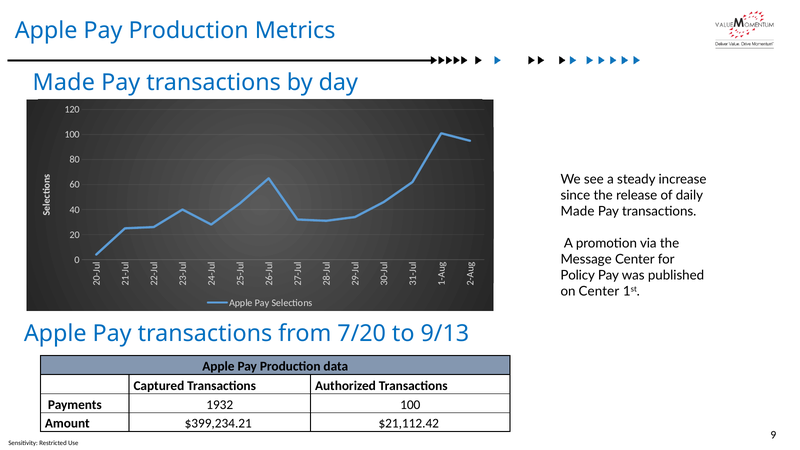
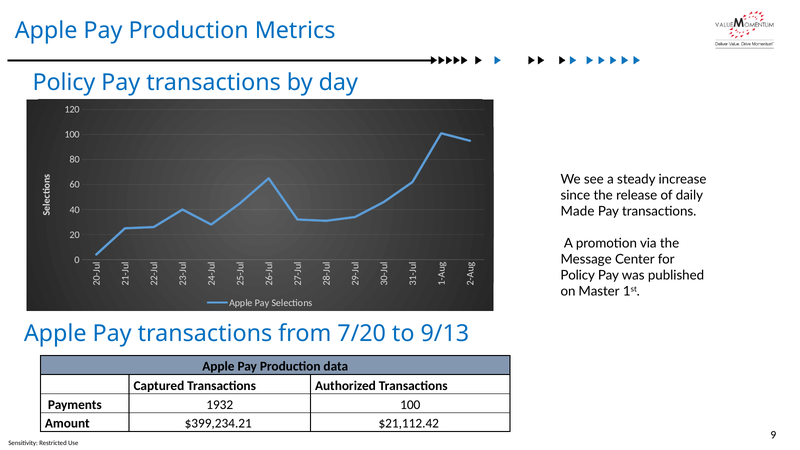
Made at (64, 83): Made -> Policy
on Center: Center -> Master
